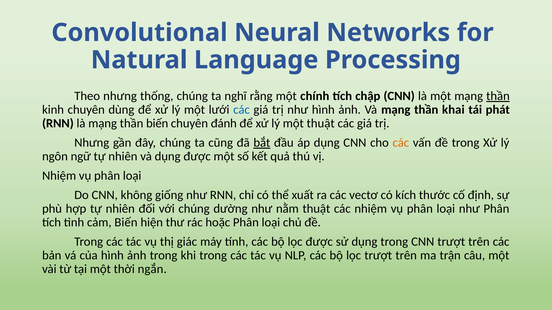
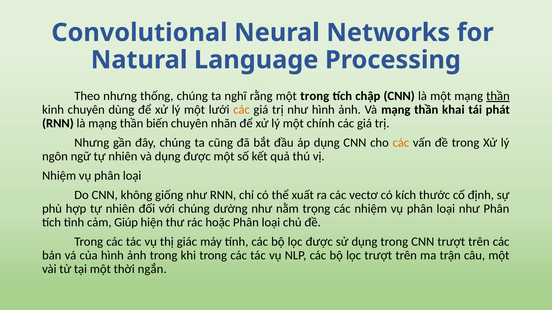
một chính: chính -> trong
các at (241, 110) colour: blue -> orange
đánh: đánh -> nhãn
một thuật: thuật -> chính
bắt underline: present -> none
nằm thuật: thuật -> trọng
cảm Biến: Biến -> Giúp
